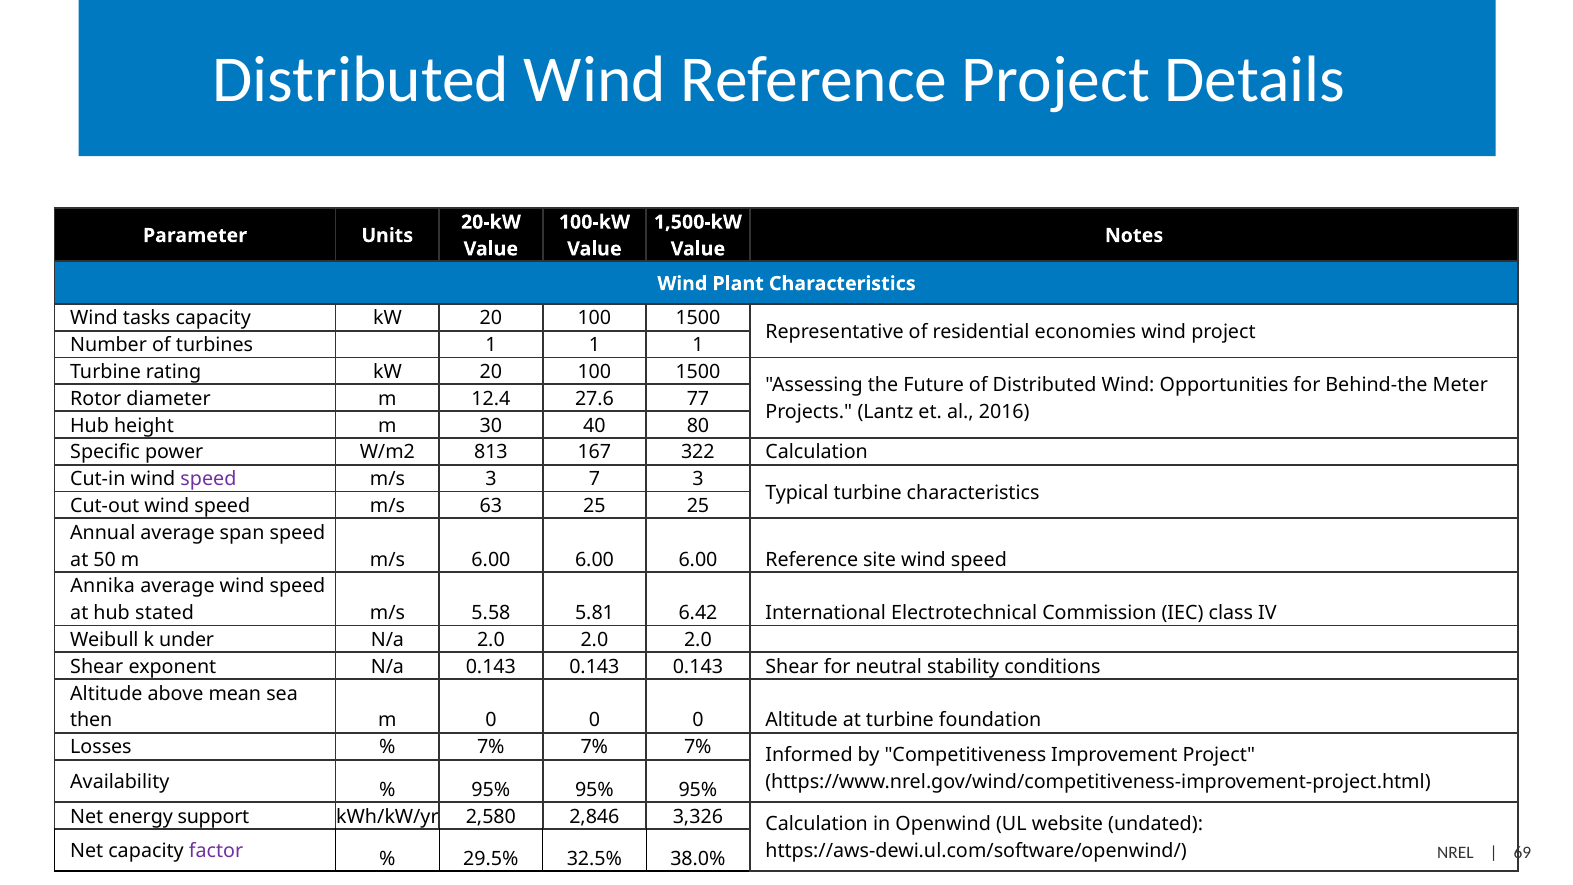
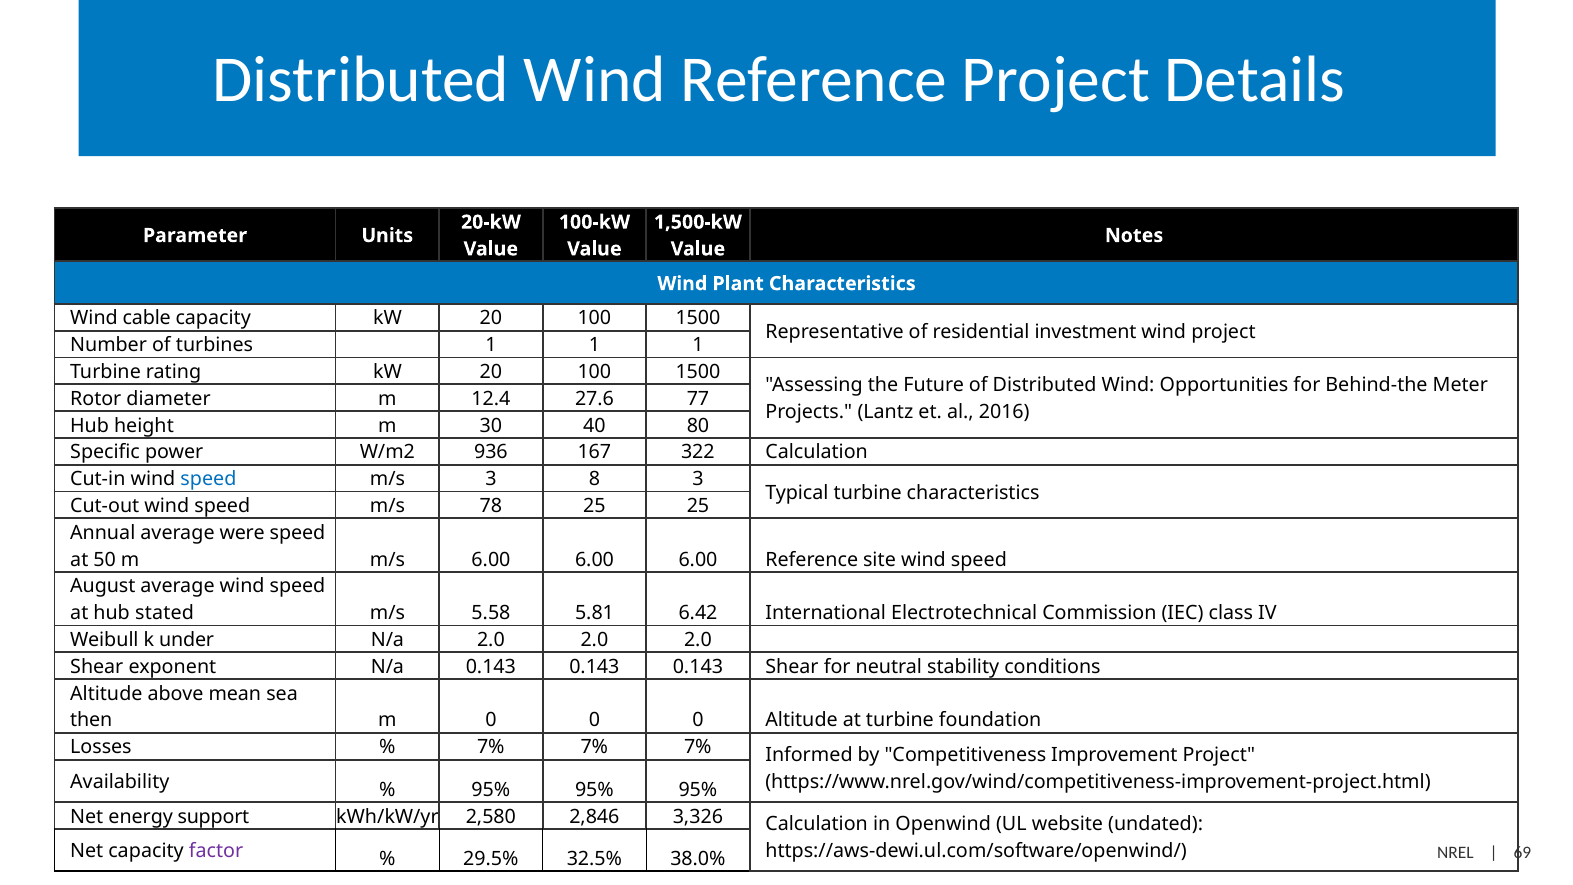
tasks: tasks -> cable
economies: economies -> investment
813: 813 -> 936
speed at (208, 479) colour: purple -> blue
7: 7 -> 8
63: 63 -> 78
span: span -> were
Annika: Annika -> August
